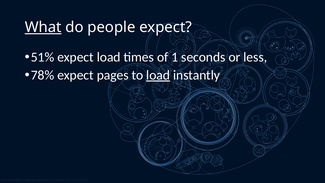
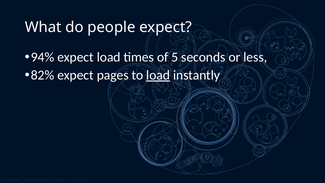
What underline: present -> none
51%: 51% -> 94%
1: 1 -> 5
78%: 78% -> 82%
